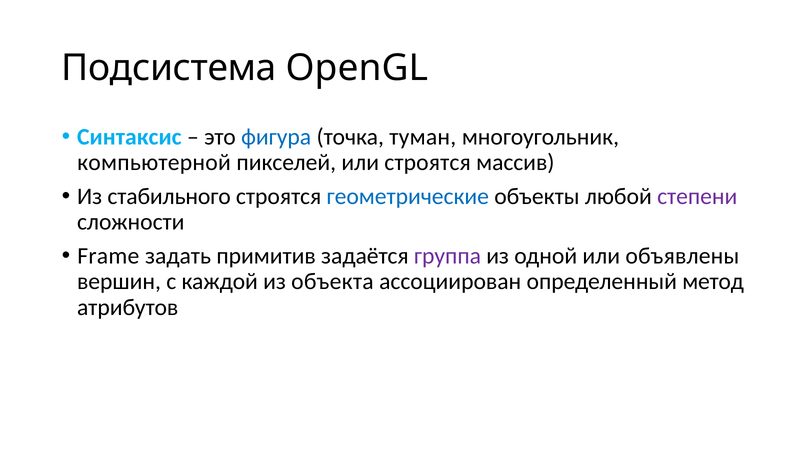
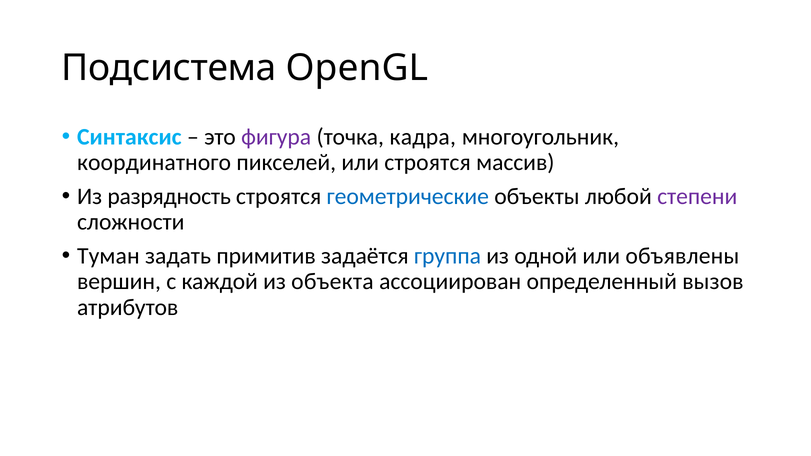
фигура colour: blue -> purple
туман: туман -> кадра
компьютерной: компьютерной -> координатного
стабильного: стабильного -> разрядность
Frame: Frame -> Туман
группа colour: purple -> blue
метод: метод -> вызов
